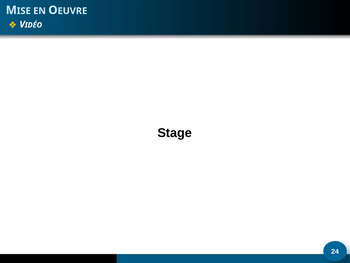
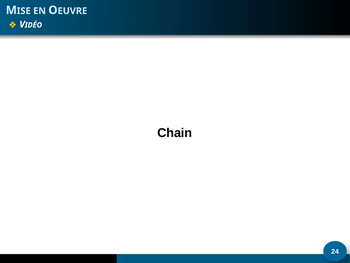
Stage: Stage -> Chain
